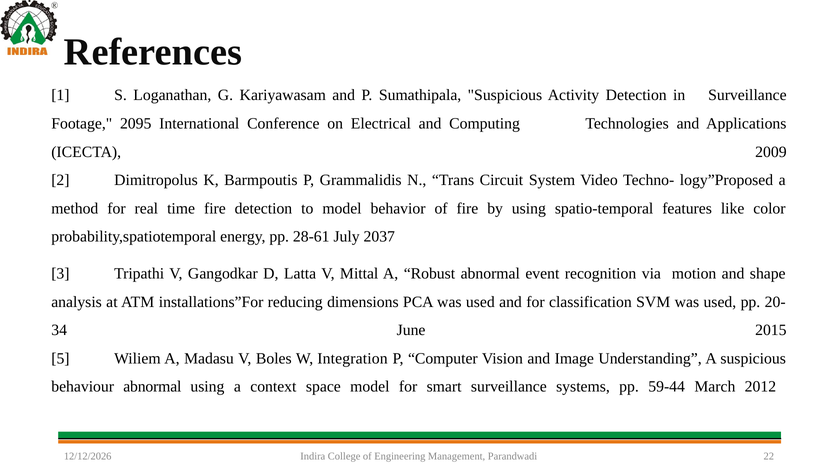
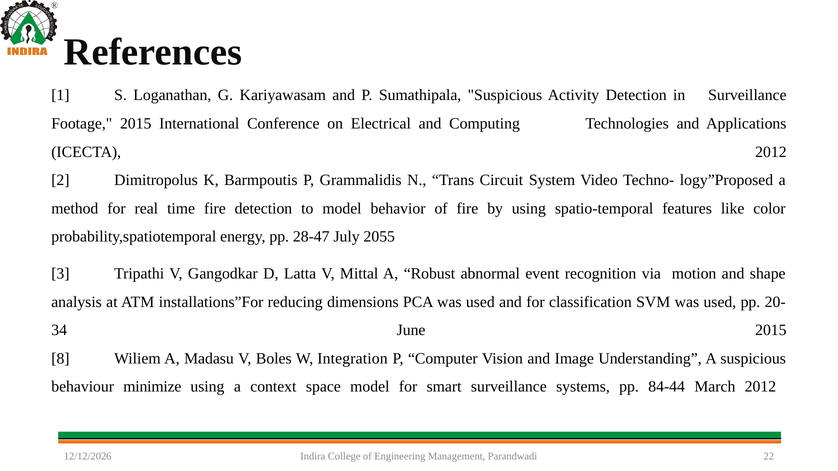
Footage 2095: 2095 -> 2015
ICECTA 2009: 2009 -> 2012
28-61: 28-61 -> 28-47
2037: 2037 -> 2055
5: 5 -> 8
behaviour abnormal: abnormal -> minimize
59-44: 59-44 -> 84-44
